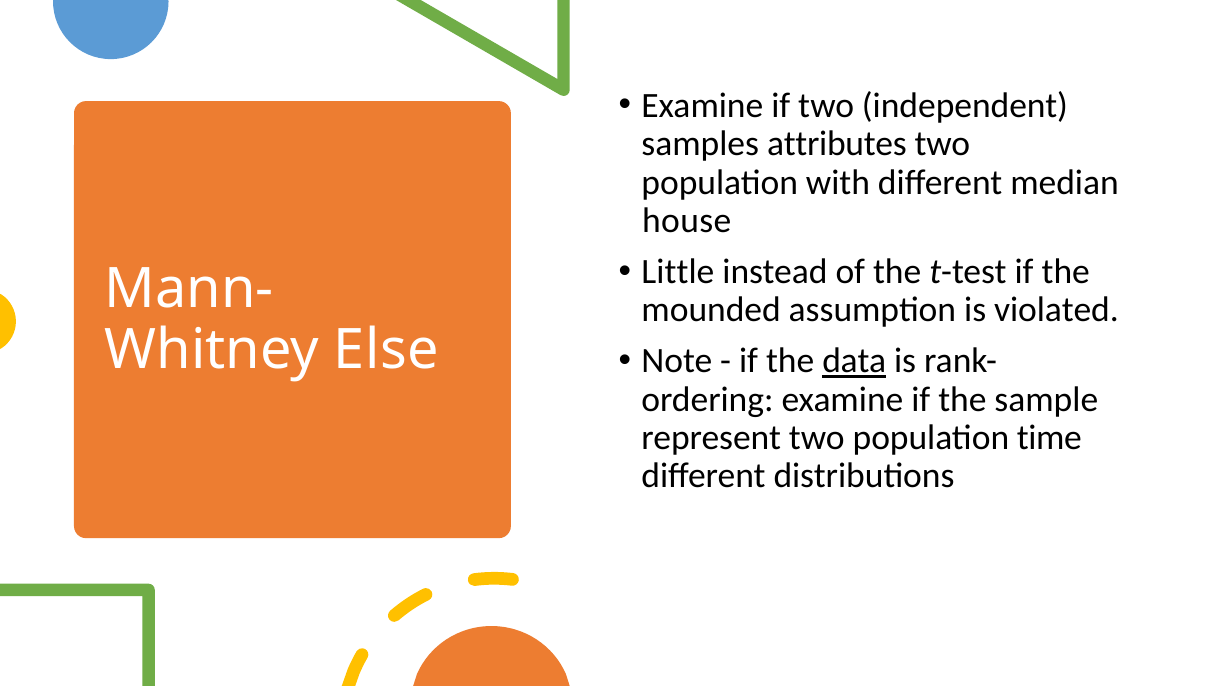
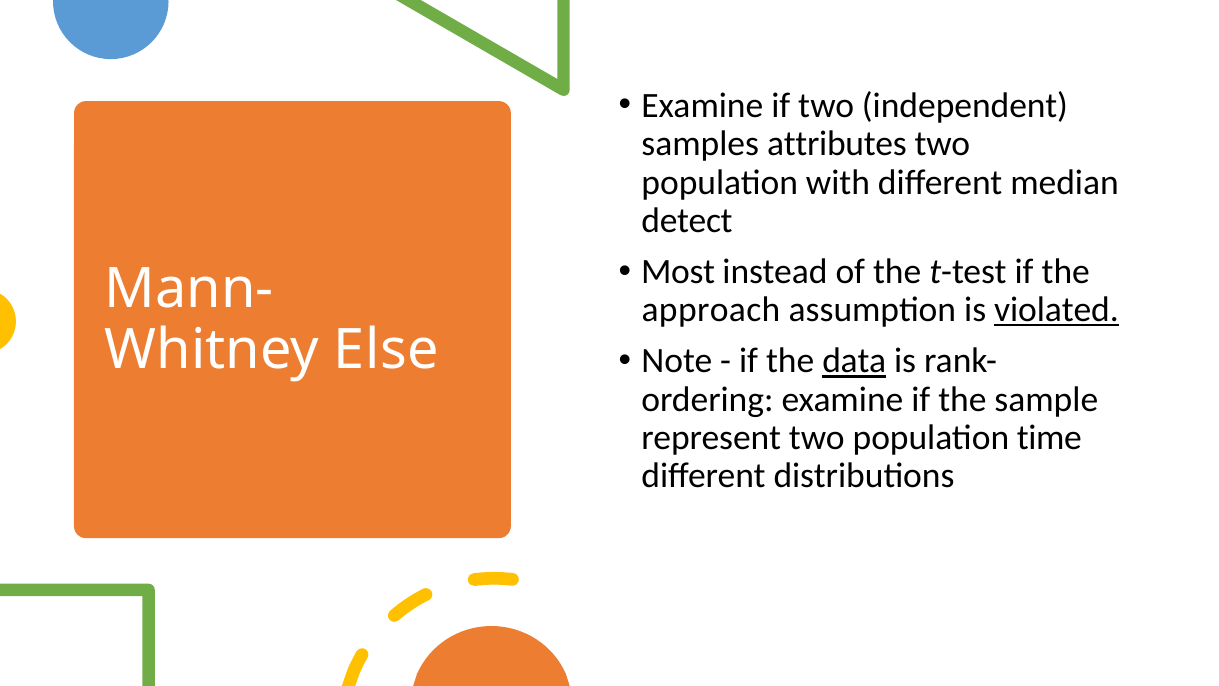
house: house -> detect
Little: Little -> Most
mounded: mounded -> approach
violated underline: none -> present
